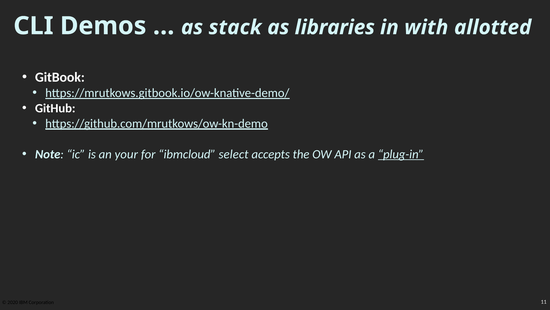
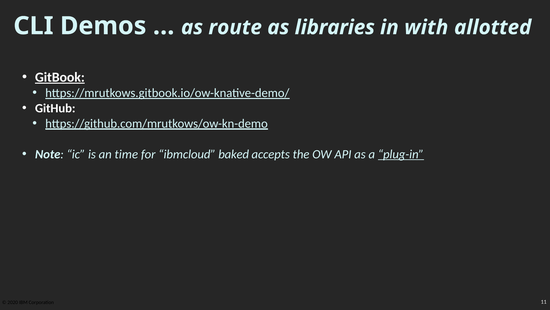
stack: stack -> route
GitBook underline: none -> present
your: your -> time
select: select -> baked
